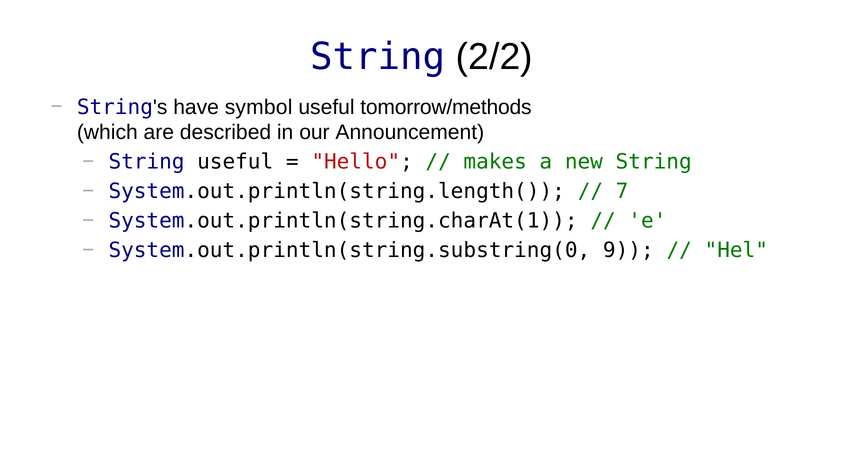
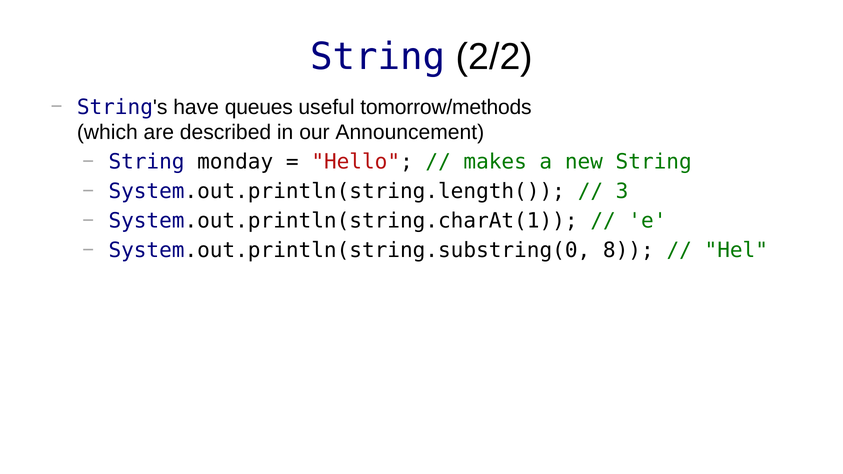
symbol: symbol -> queues
String useful: useful -> monday
7: 7 -> 3
9: 9 -> 8
